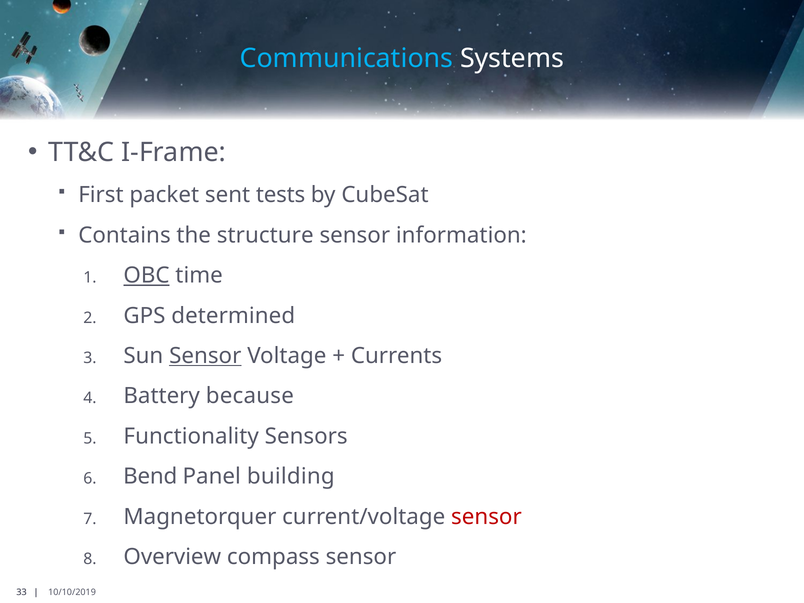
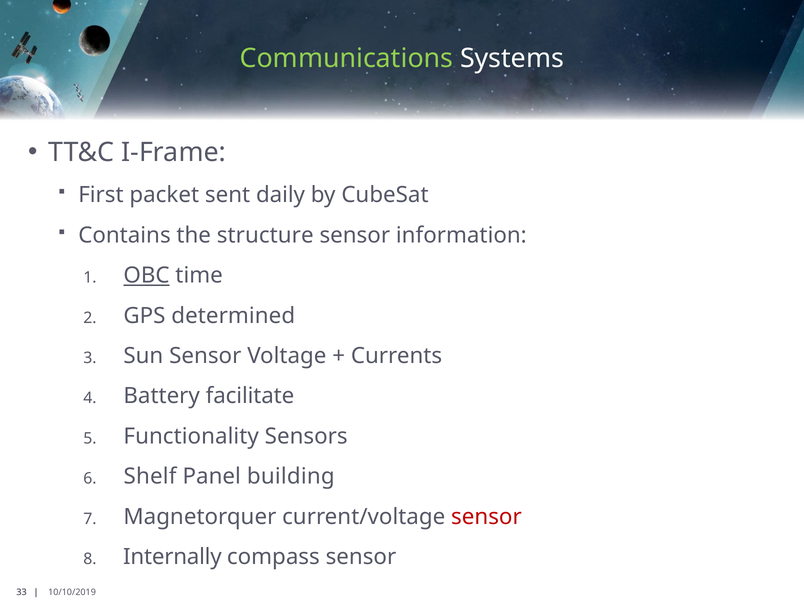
Communications colour: light blue -> light green
tests: tests -> daily
Sensor at (205, 356) underline: present -> none
because: because -> facilitate
Bend: Bend -> Shelf
Overview: Overview -> Internally
